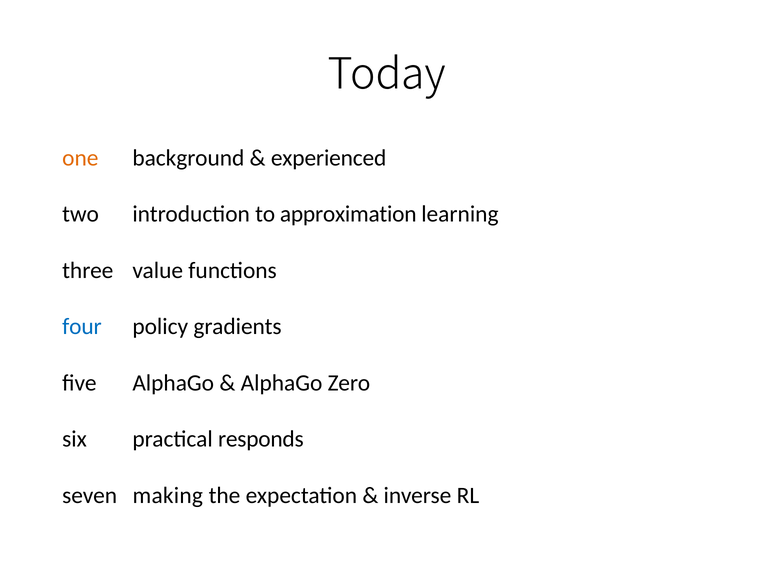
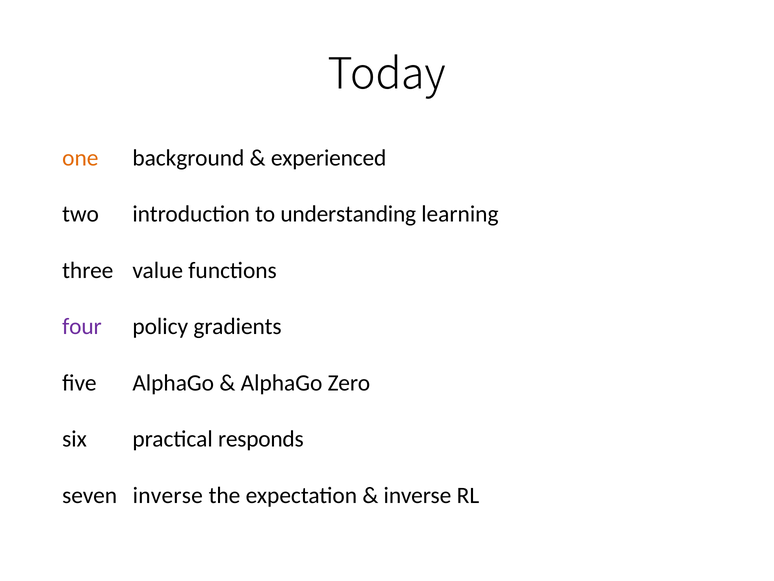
approximation: approximation -> understanding
four colour: blue -> purple
seven making: making -> inverse
